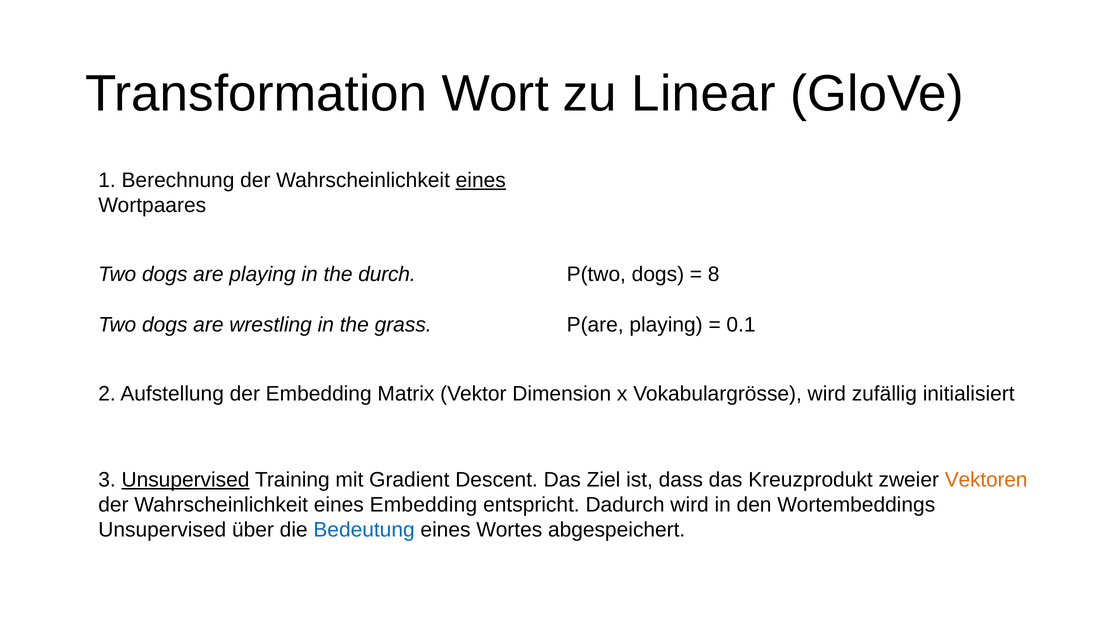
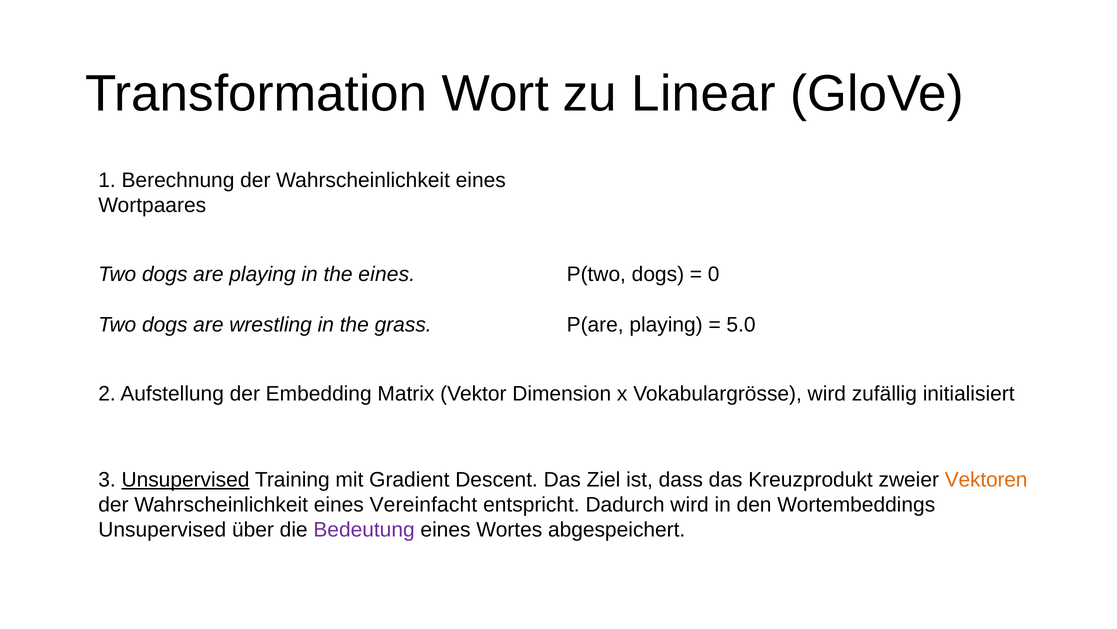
eines at (481, 180) underline: present -> none
the durch: durch -> eines
8: 8 -> 0
0.1: 0.1 -> 5.0
eines Embedding: Embedding -> Vereinfacht
Bedeutung colour: blue -> purple
